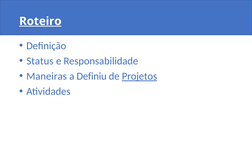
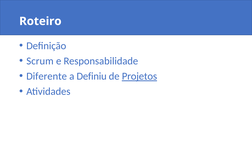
Roteiro underline: present -> none
Status: Status -> Scrum
Maneiras: Maneiras -> Diferente
